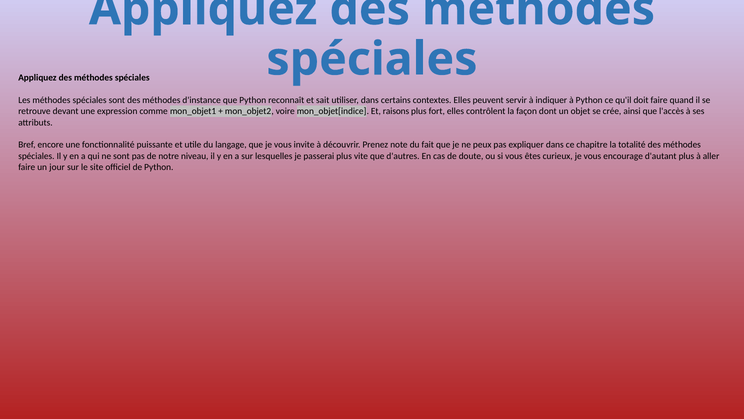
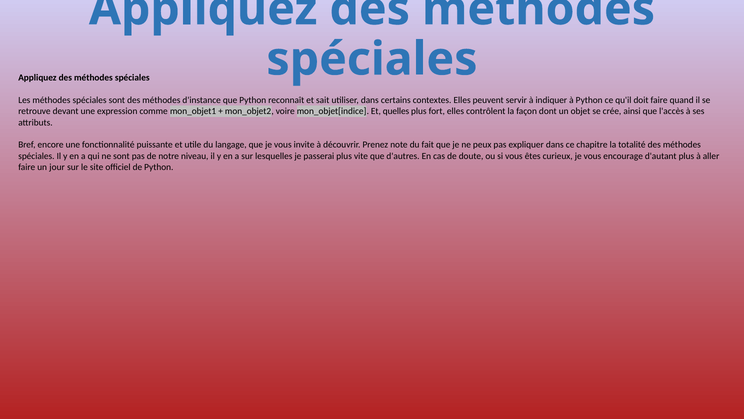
raisons: raisons -> quelles
